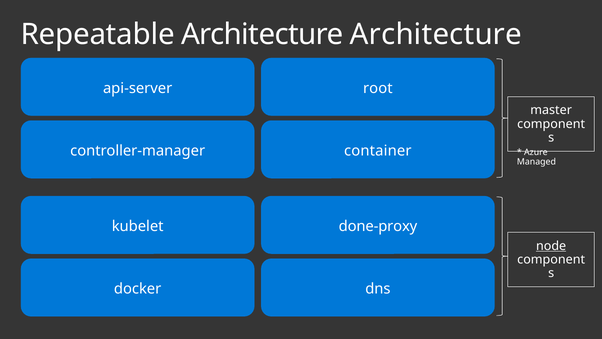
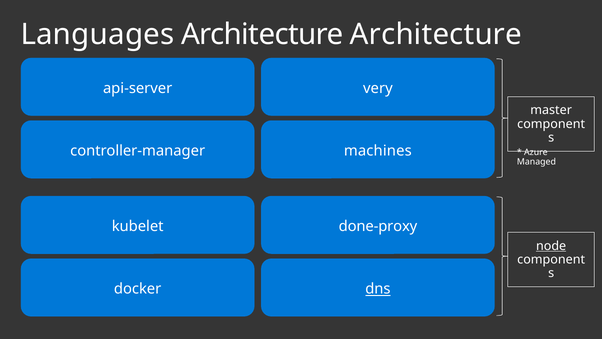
Repeatable: Repeatable -> Languages
root: root -> very
container: container -> machines
dns underline: none -> present
